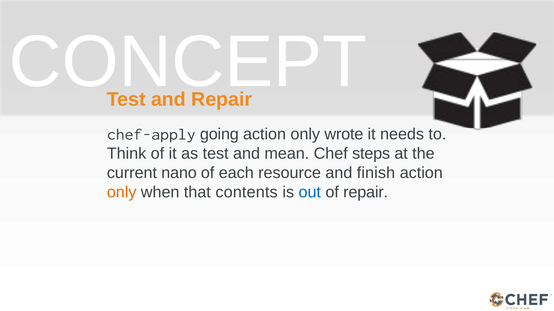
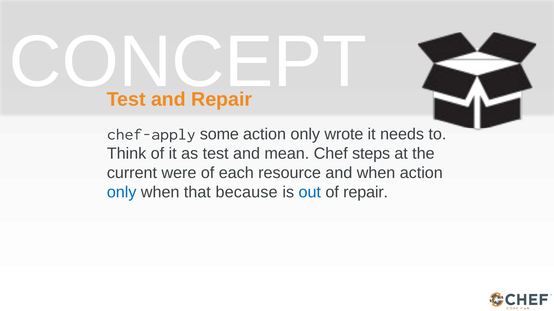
going: going -> some
nano: nano -> were
and finish: finish -> when
only at (122, 193) colour: orange -> blue
contents: contents -> because
